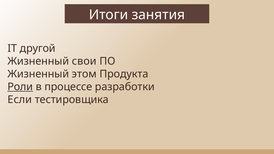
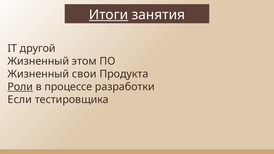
Итоги underline: none -> present
свои: свои -> этом
этом: этом -> свои
